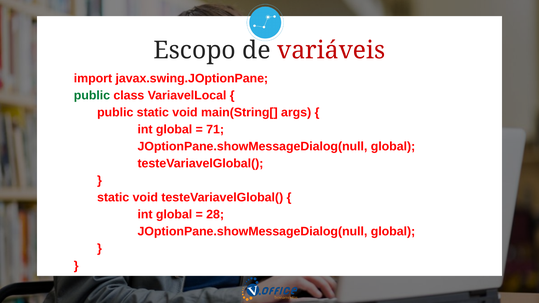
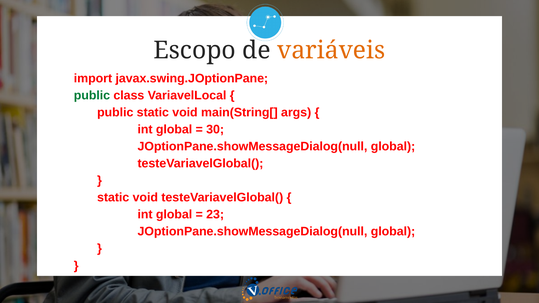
variáveis colour: red -> orange
71: 71 -> 30
28: 28 -> 23
